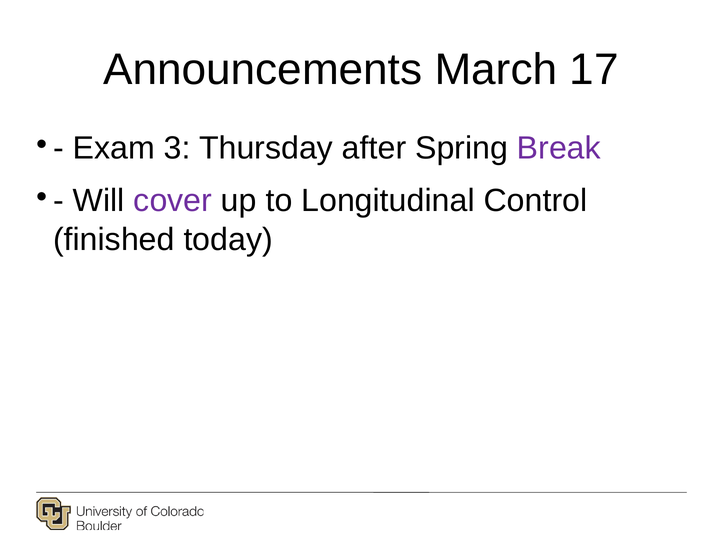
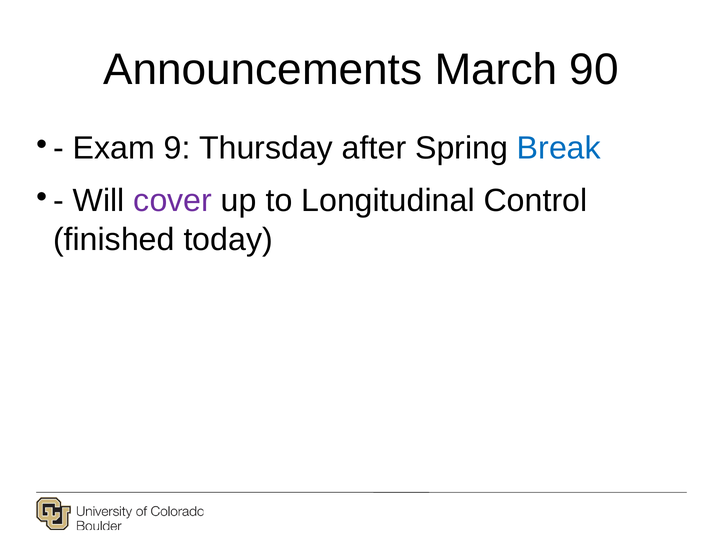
17: 17 -> 90
3: 3 -> 9
Break colour: purple -> blue
